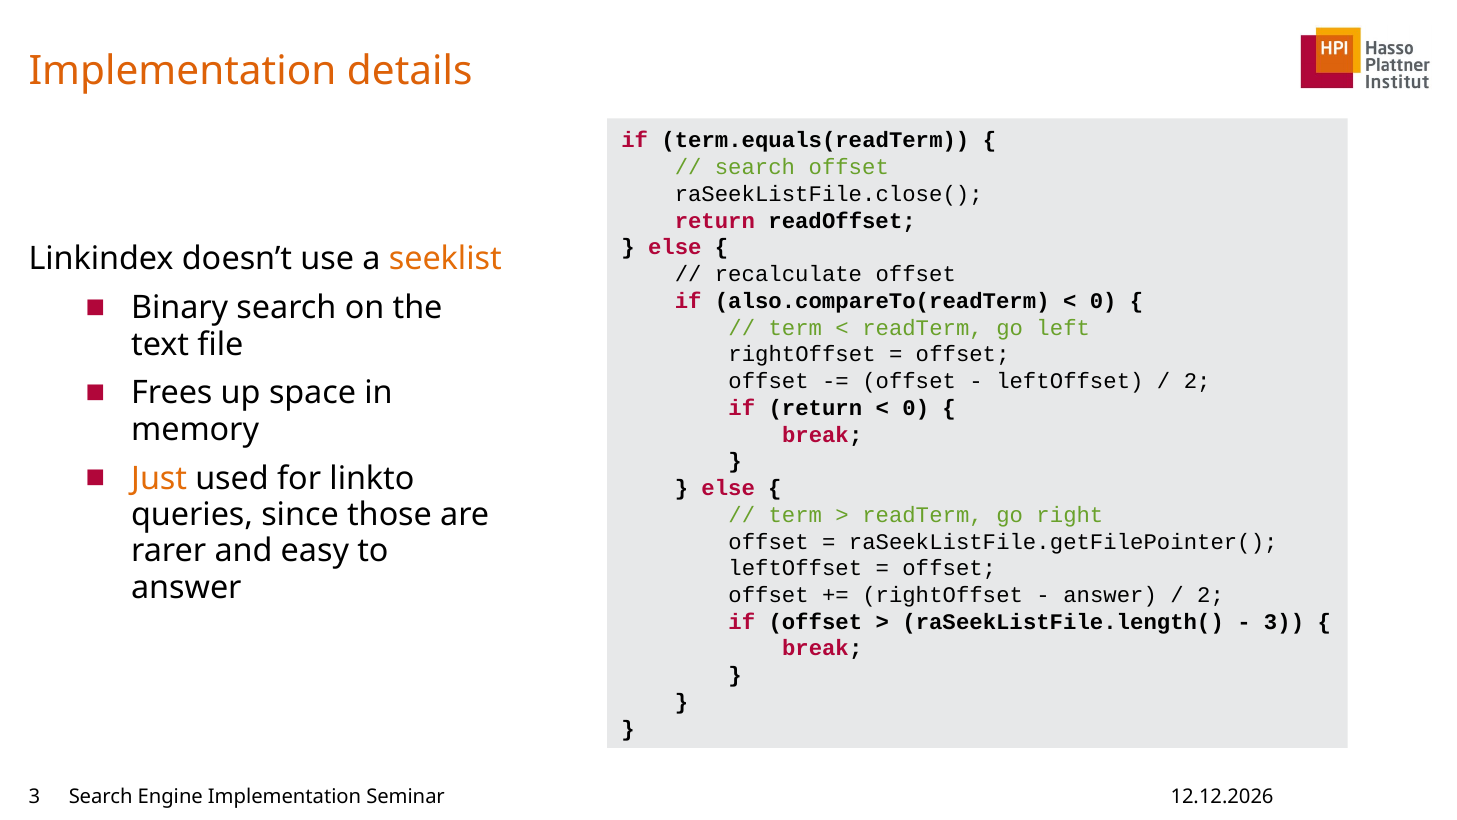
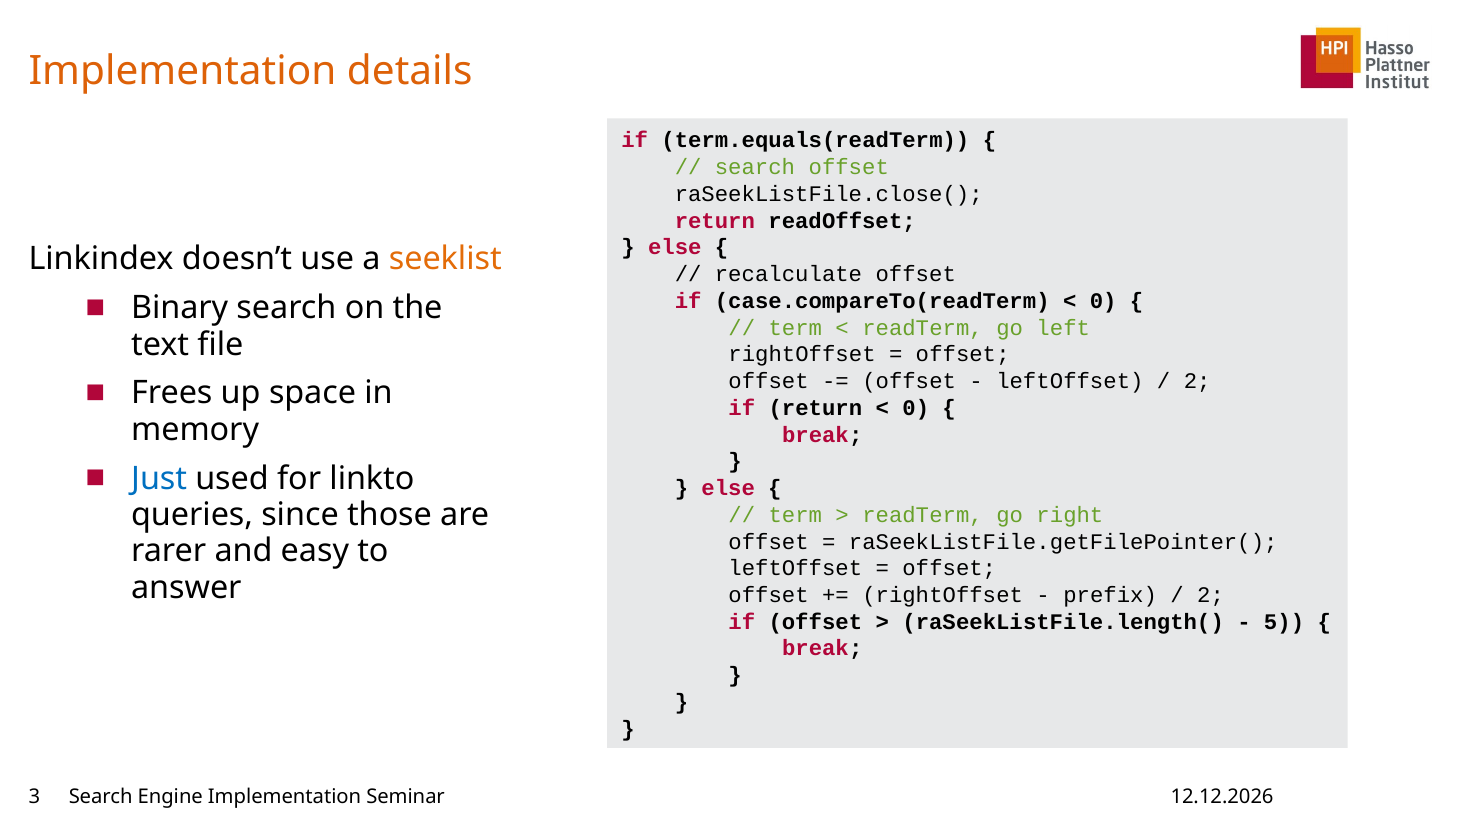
also.compareTo(readTerm: also.compareTo(readTerm -> case.compareTo(readTerm
Just colour: orange -> blue
answer at (1110, 595): answer -> prefix
3 at (1284, 622): 3 -> 5
